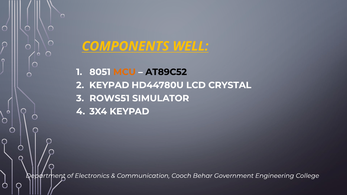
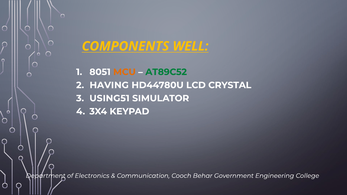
AT89C52 colour: black -> green
KEYPAD at (109, 85): KEYPAD -> HAVING
ROWS51: ROWS51 -> USING51
